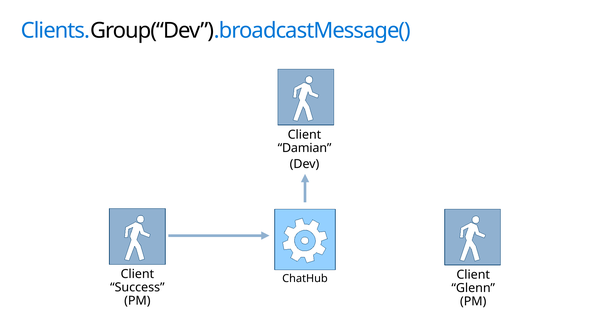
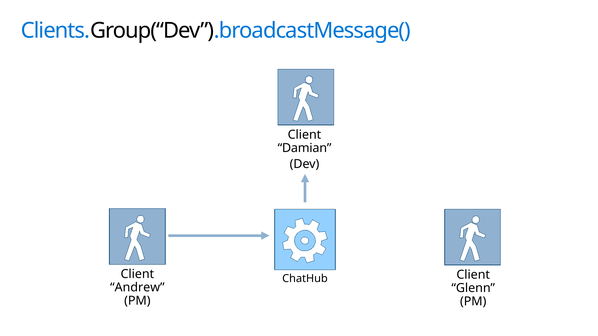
Success: Success -> Andrew
